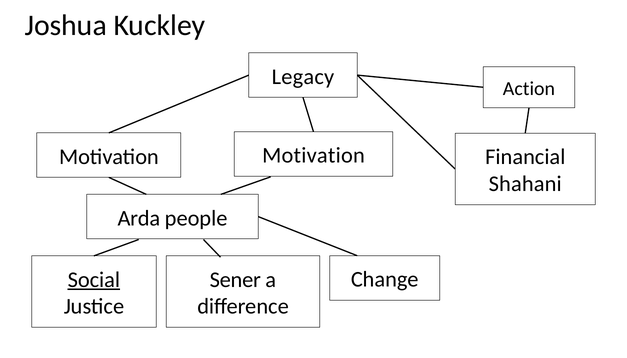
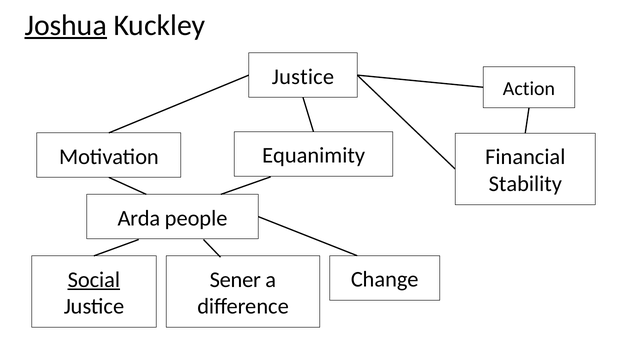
Joshua underline: none -> present
Legacy at (303, 77): Legacy -> Justice
Motivation Motivation: Motivation -> Equanimity
Shahani: Shahani -> Stability
